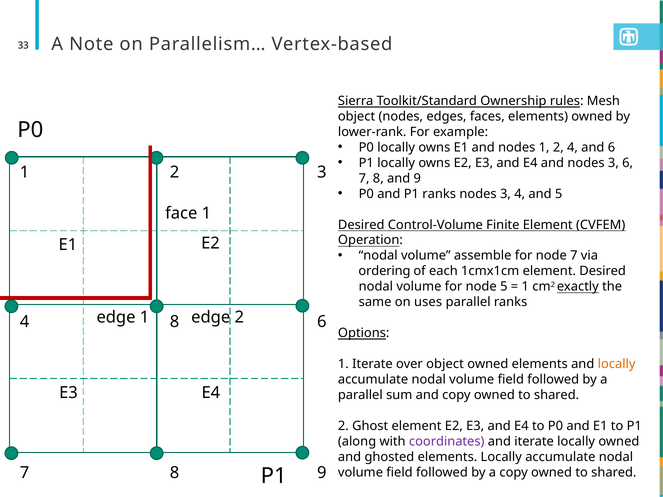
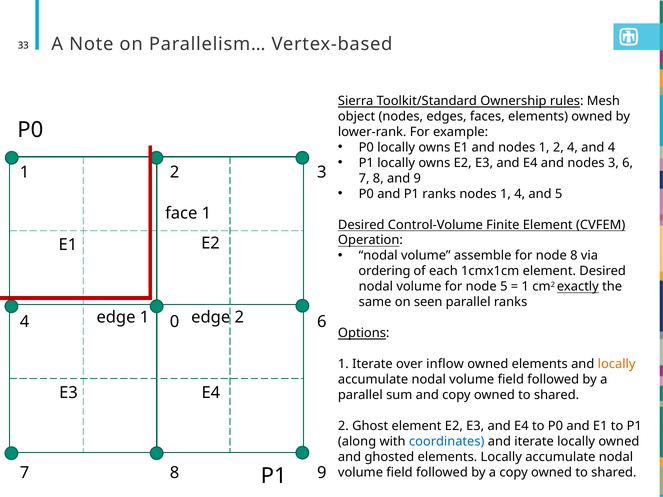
and 6: 6 -> 4
3 at (505, 194): 3 -> 1
node 7: 7 -> 8
uses: uses -> seen
4 8: 8 -> 0
over object: object -> inflow
coordinates colour: purple -> blue
